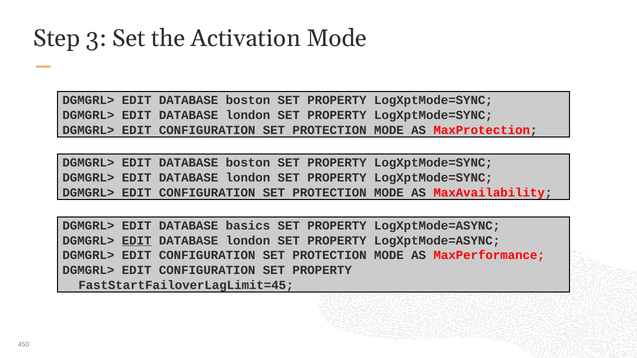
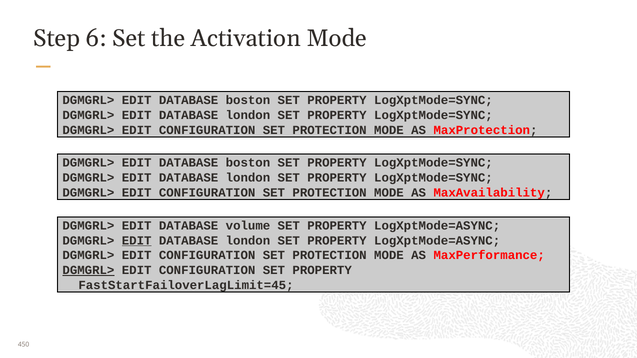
3: 3 -> 6
basics: basics -> volume
DGMGRL> at (88, 270) underline: none -> present
